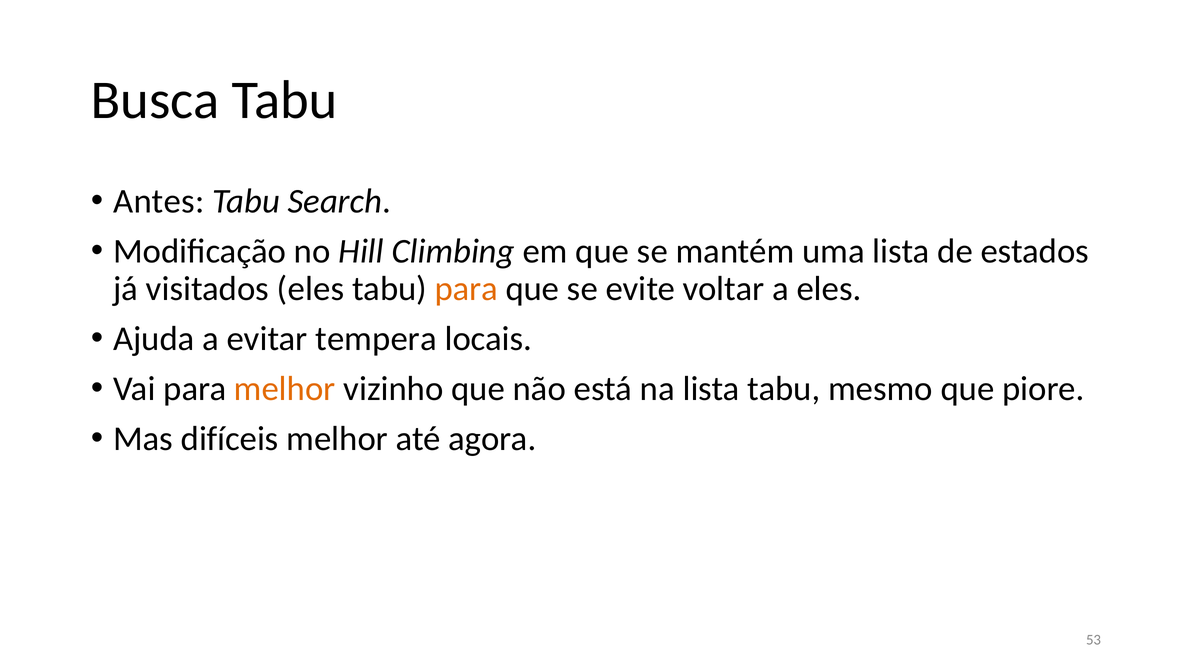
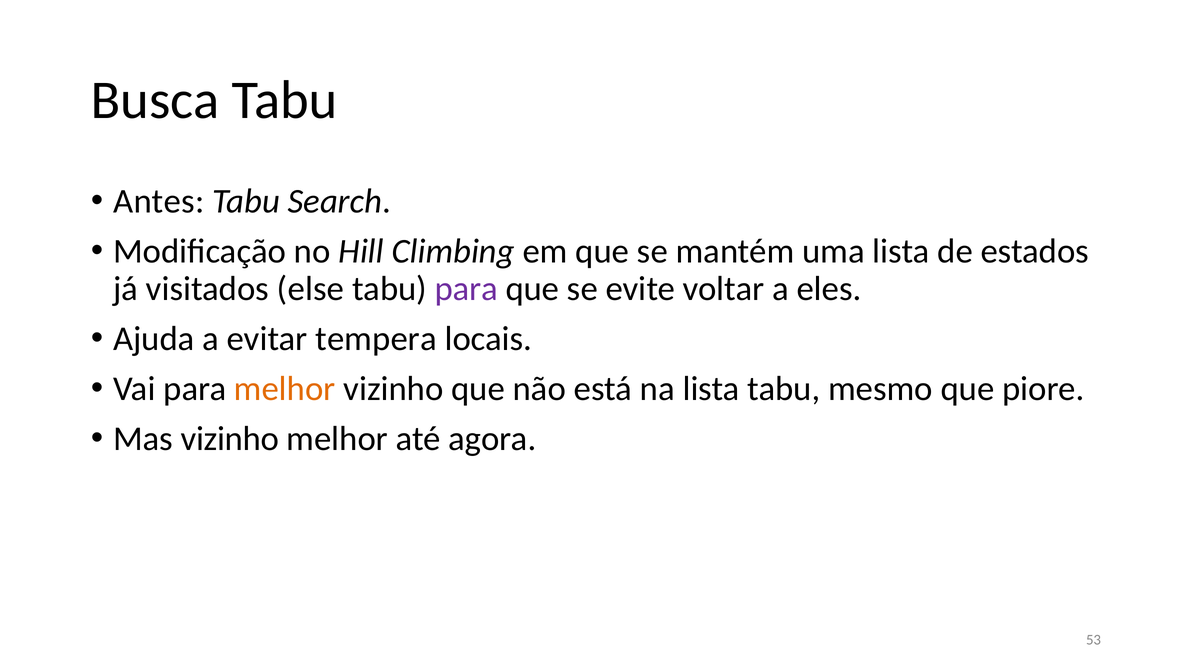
visitados eles: eles -> else
para at (466, 289) colour: orange -> purple
Mas difíceis: difíceis -> vizinho
